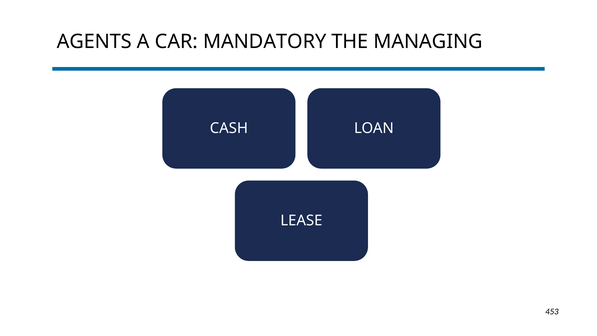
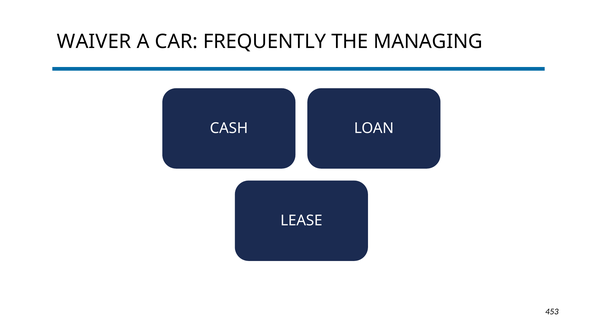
AGENTS: AGENTS -> WAIVER
MANDATORY: MANDATORY -> FREQUENTLY
